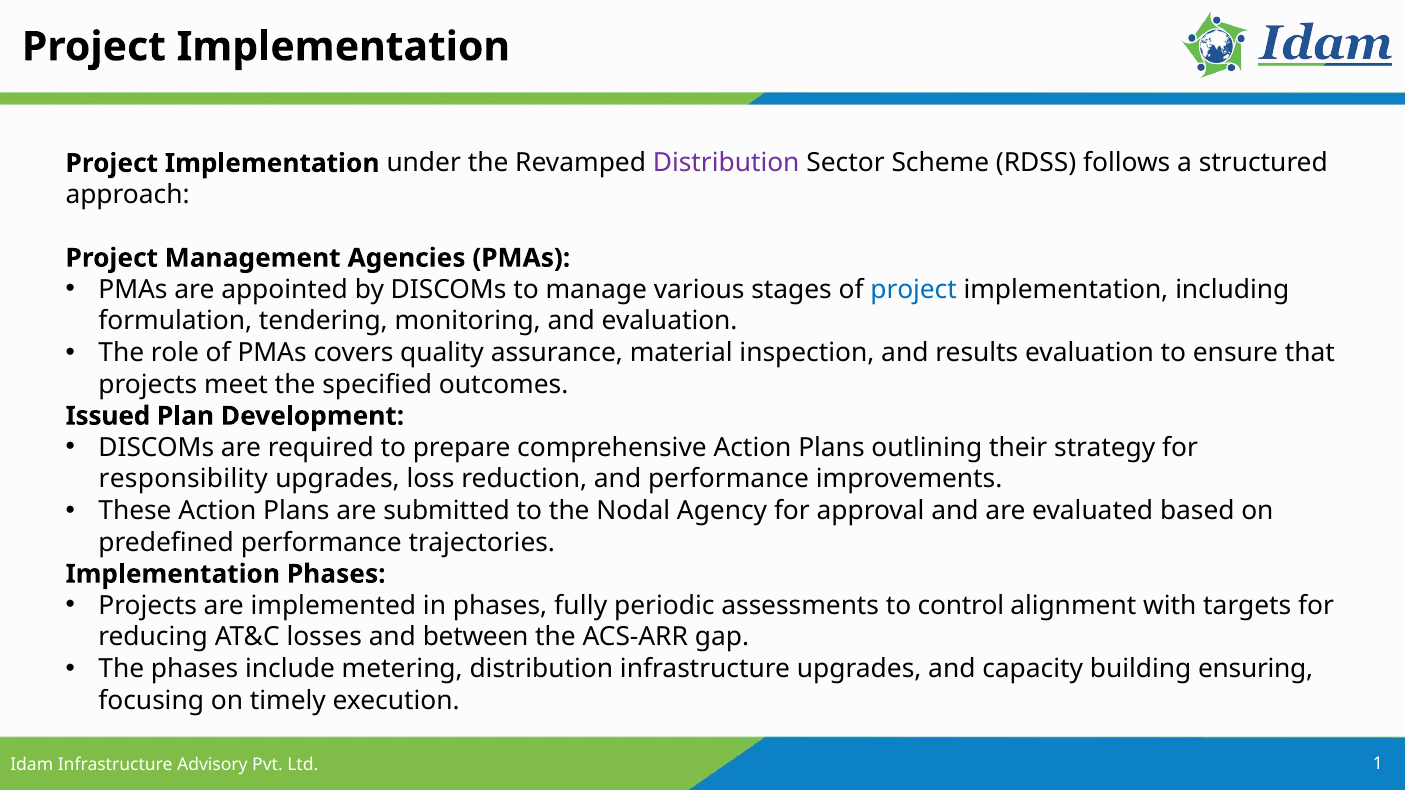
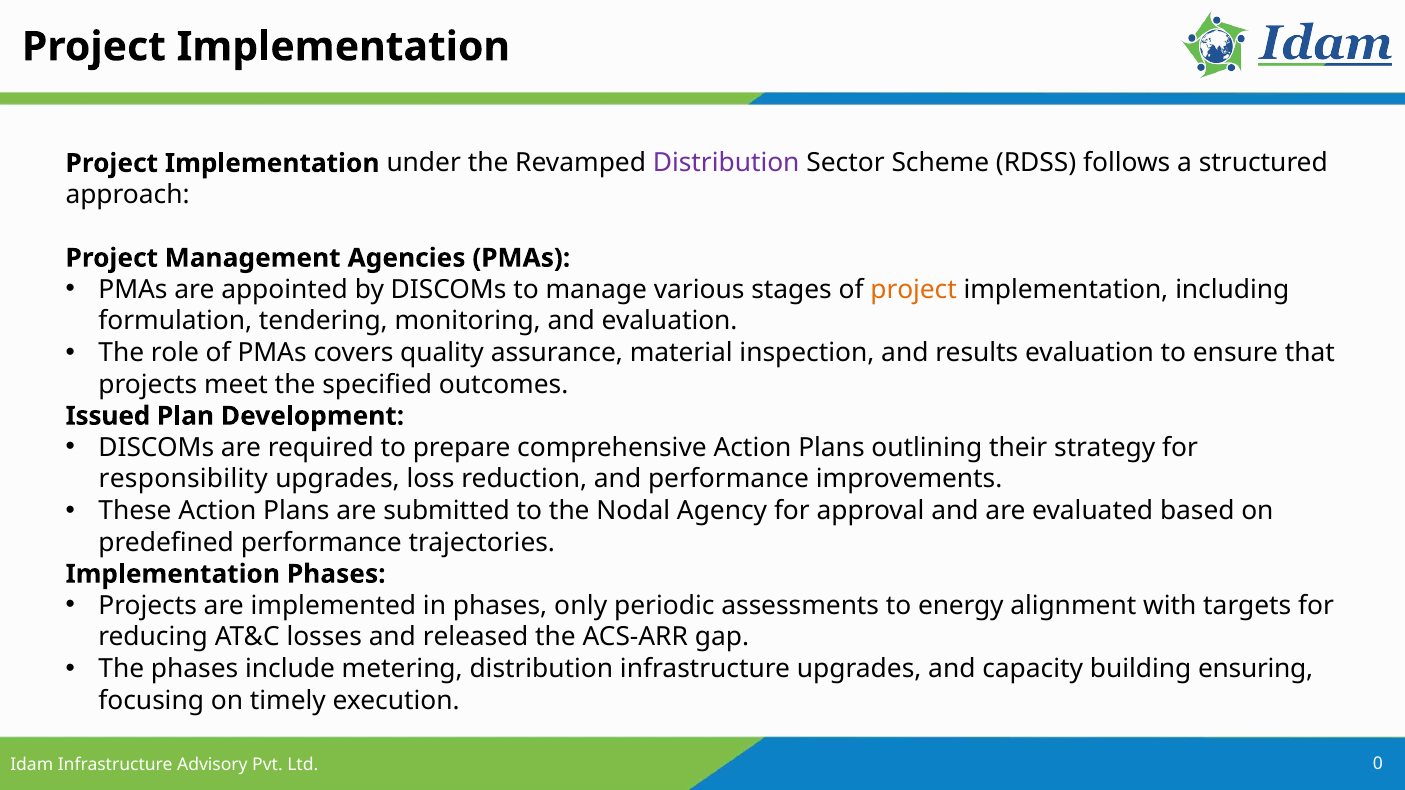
project at (914, 290) colour: blue -> orange
fully: fully -> only
control: control -> energy
between: between -> released
1: 1 -> 0
